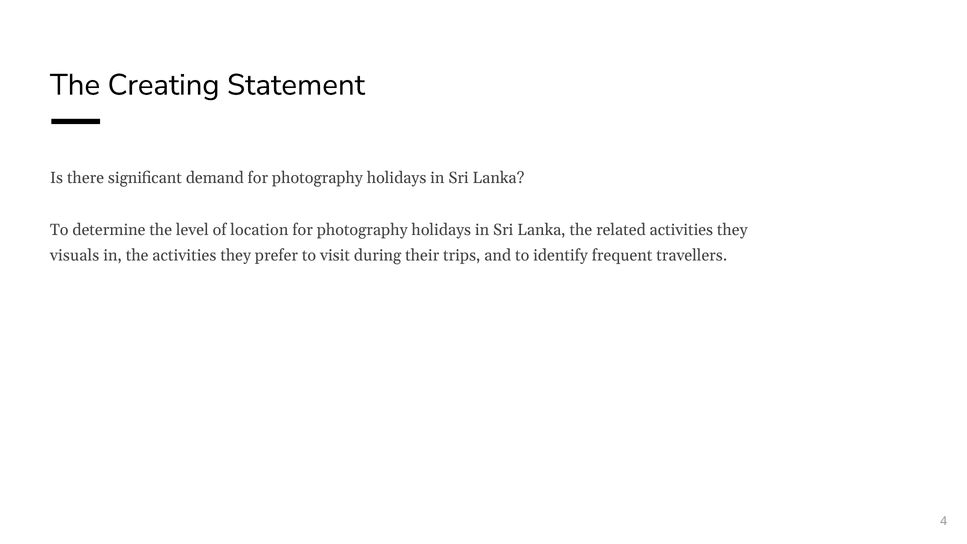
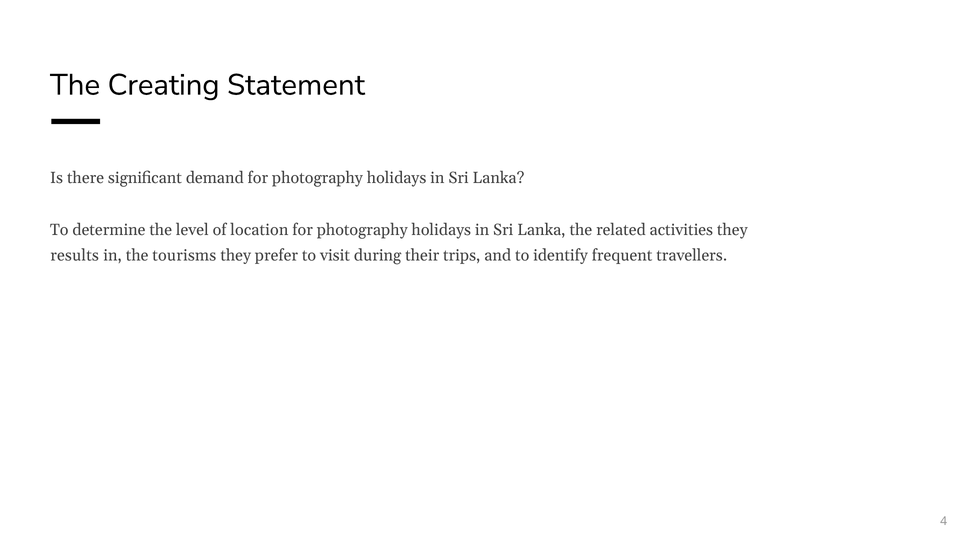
visuals: visuals -> results
the activities: activities -> tourisms
